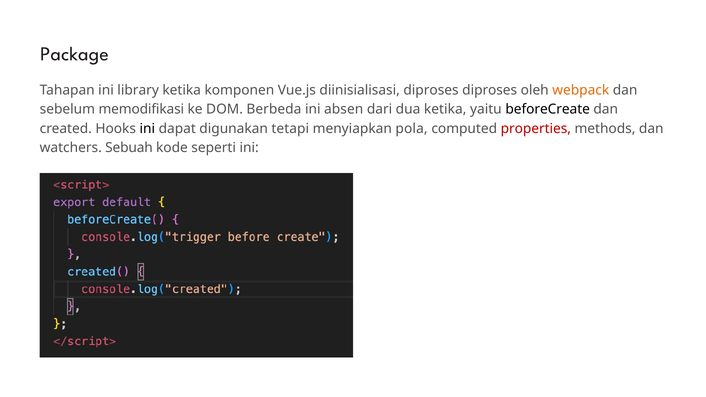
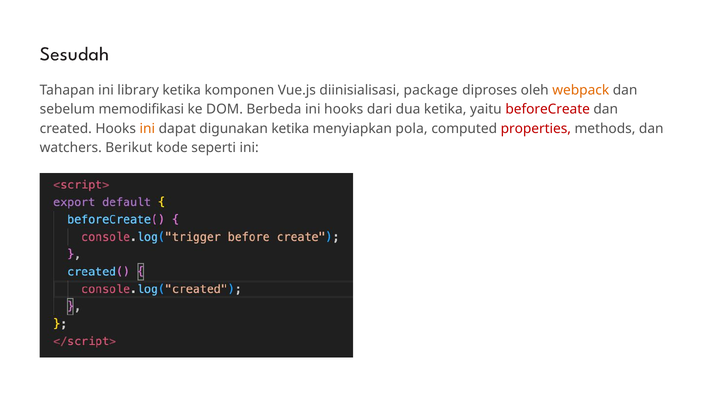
Package: Package -> Sesudah
diinisialisasi diproses: diproses -> package
ini absen: absen -> hooks
beforeCreate colour: black -> red
ini at (147, 129) colour: black -> orange
digunakan tetapi: tetapi -> ketika
Sebuah: Sebuah -> Berikut
